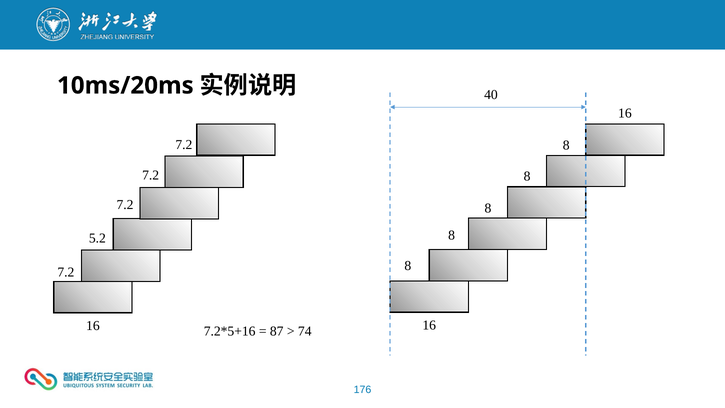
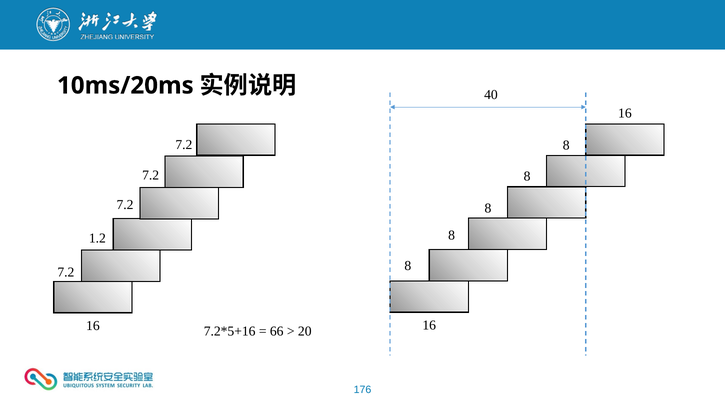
5.2: 5.2 -> 1.2
87: 87 -> 66
74: 74 -> 20
